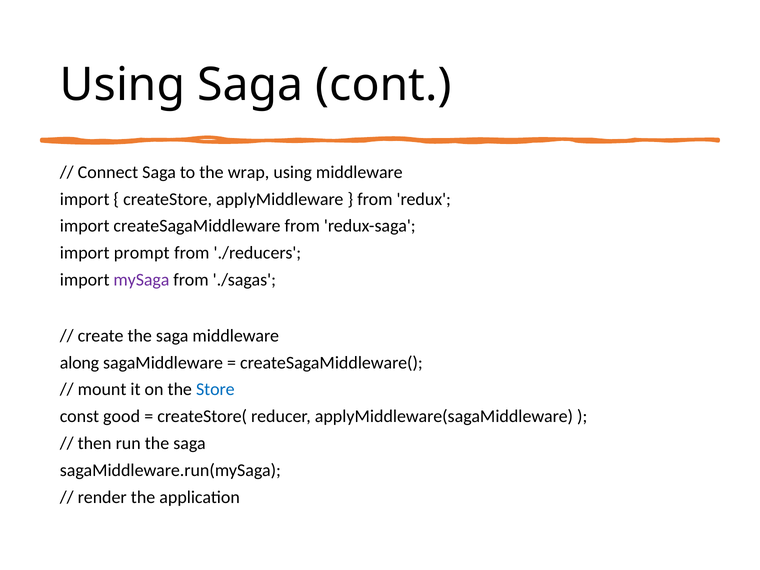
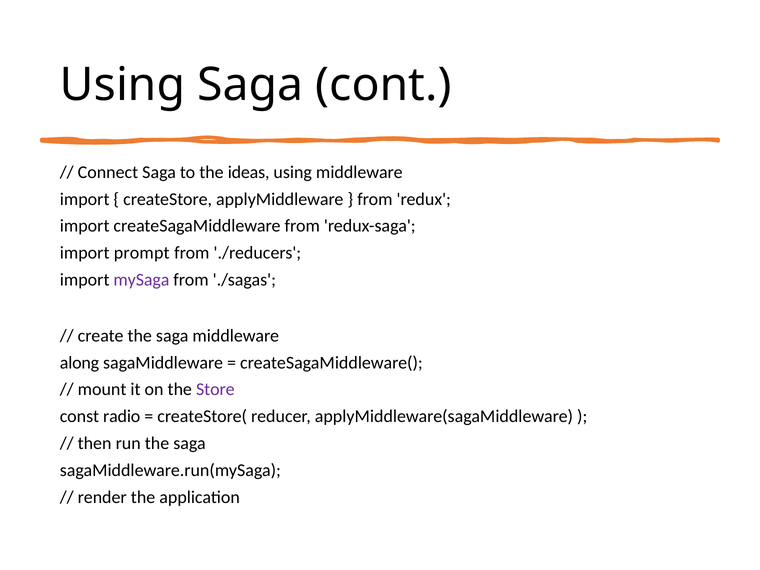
wrap: wrap -> ideas
Store colour: blue -> purple
good: good -> radio
